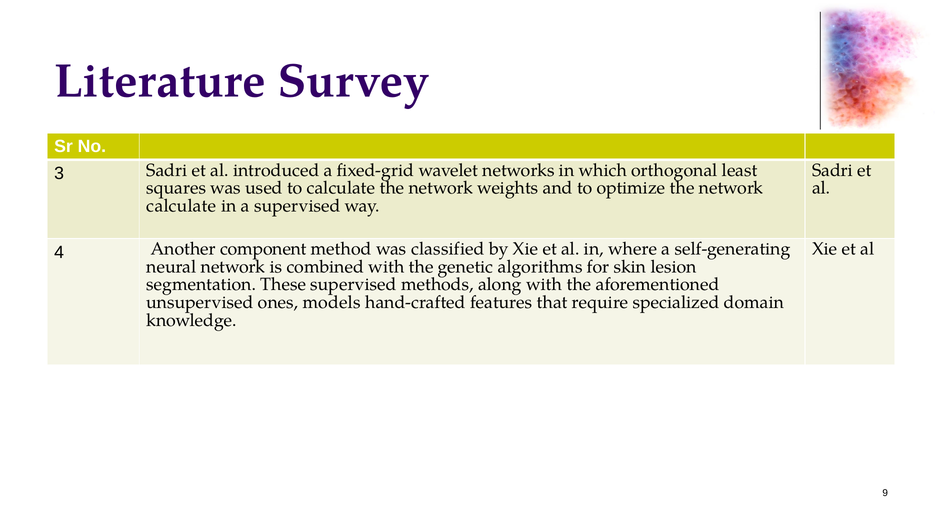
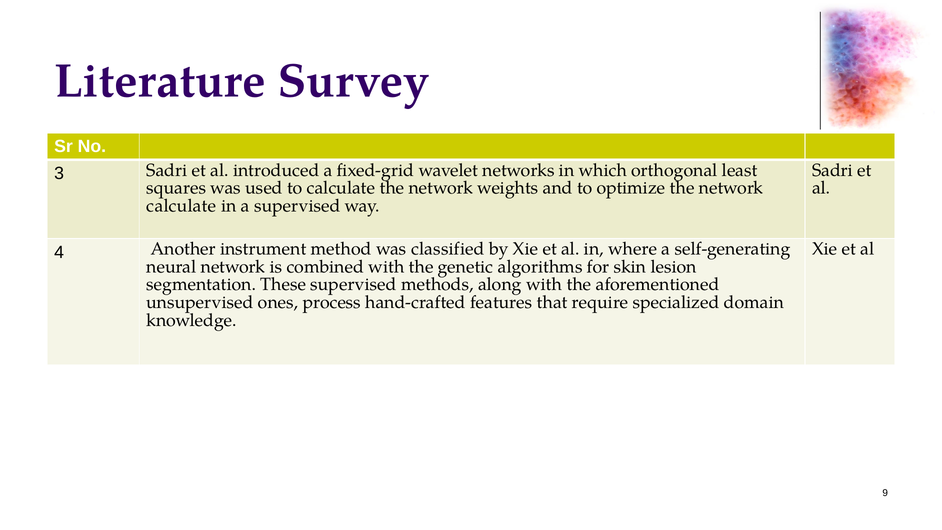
component: component -> instrument
models: models -> process
